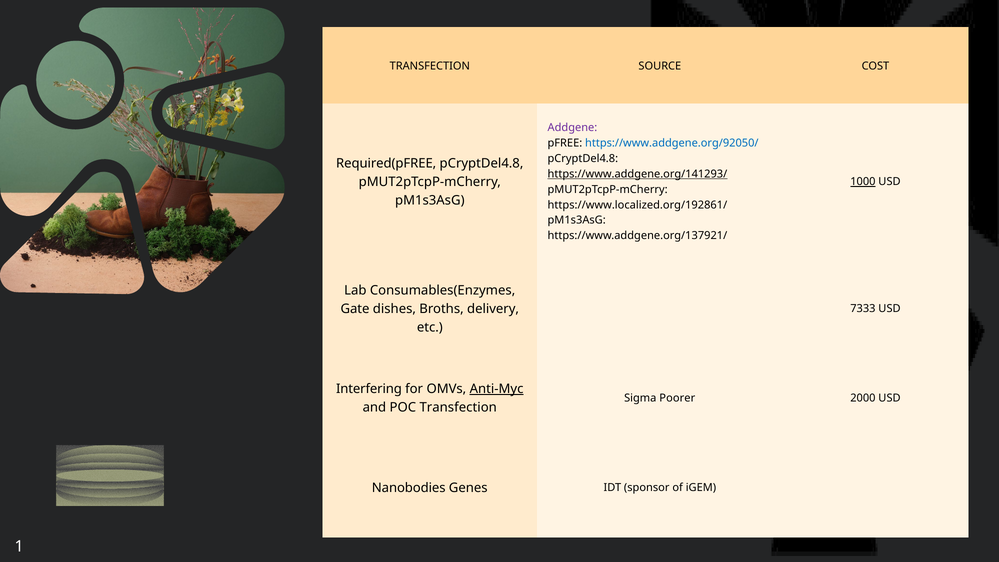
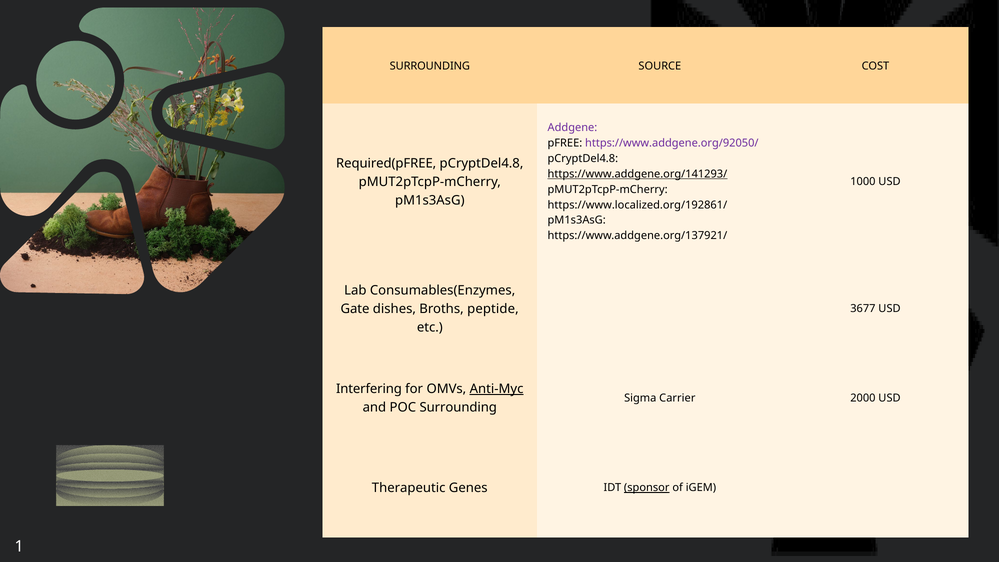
TRANSFECTION at (430, 66): TRANSFECTION -> SURROUNDING
https://www.addgene.org/92050/ colour: blue -> purple
1000 underline: present -> none
delivery: delivery -> peptide
7333: 7333 -> 3677
Poorer: Poorer -> Carrier
POC Transfection: Transfection -> Surrounding
Nanobodies: Nanobodies -> Therapeutic
sponsor underline: none -> present
